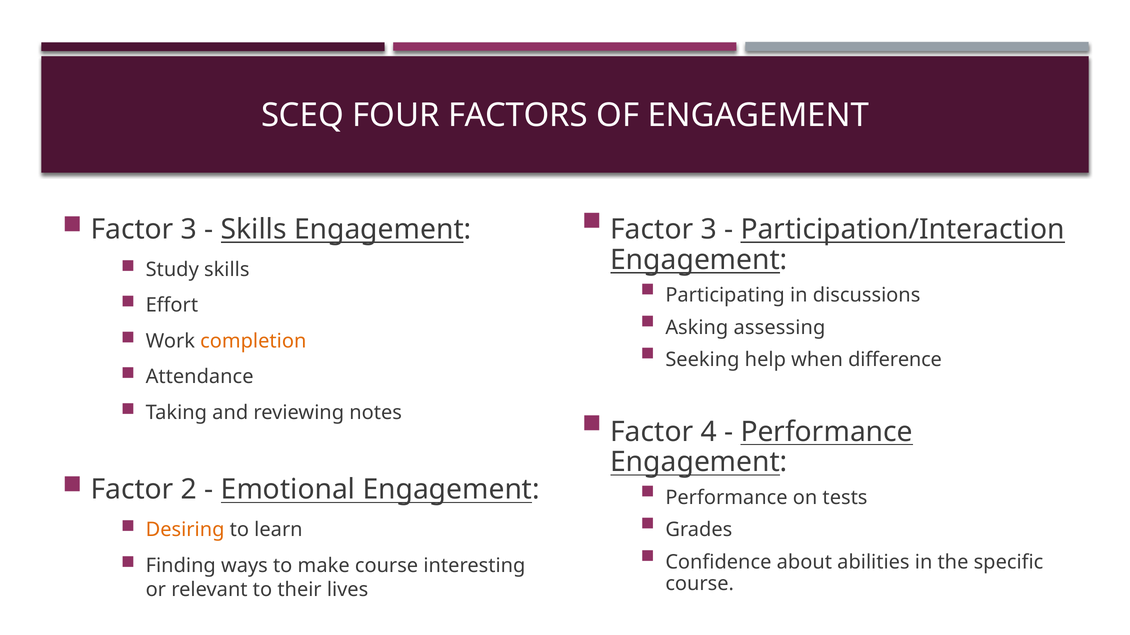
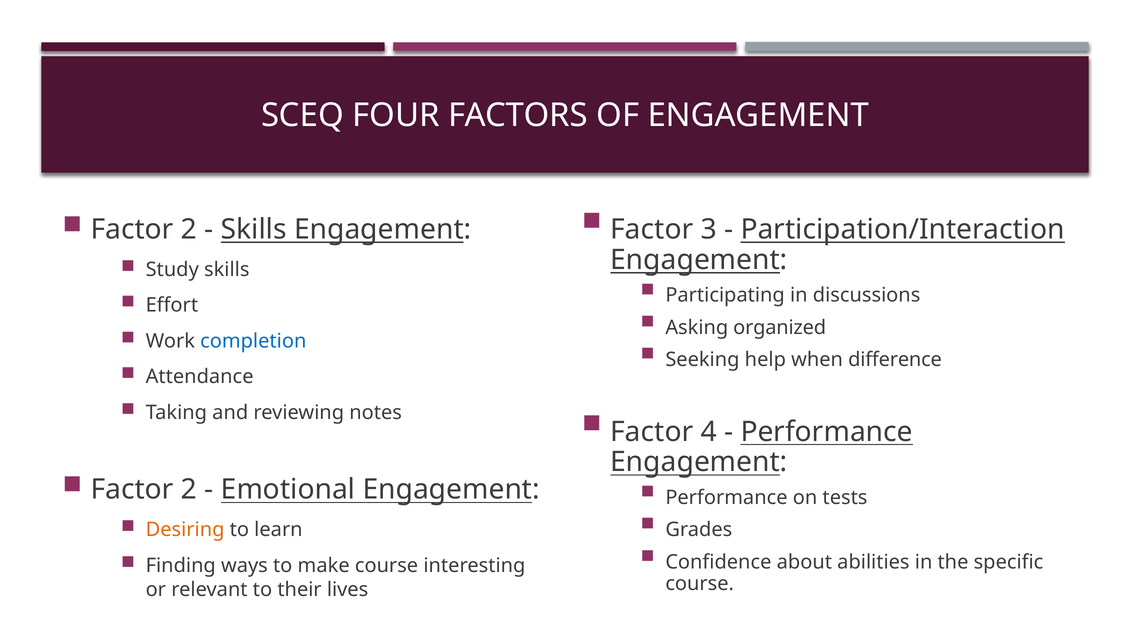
3 at (189, 230): 3 -> 2
assessing: assessing -> organized
completion colour: orange -> blue
